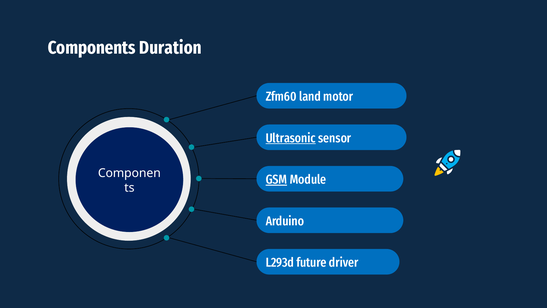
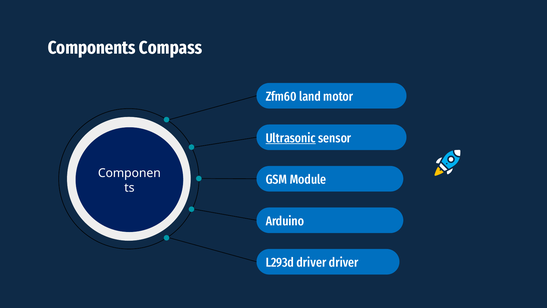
Duration: Duration -> Compass
GSM underline: present -> none
L293d future: future -> driver
